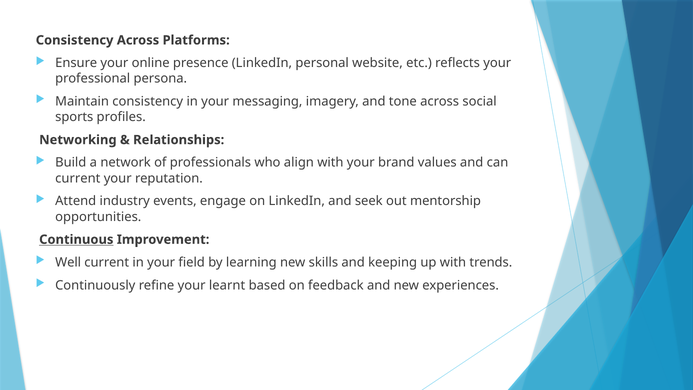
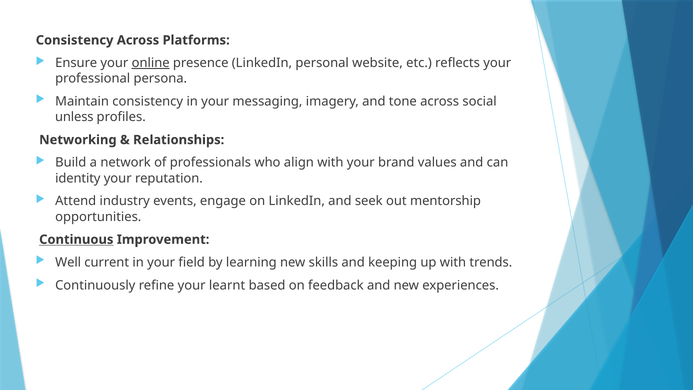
online underline: none -> present
sports: sports -> unless
current at (78, 178): current -> identity
